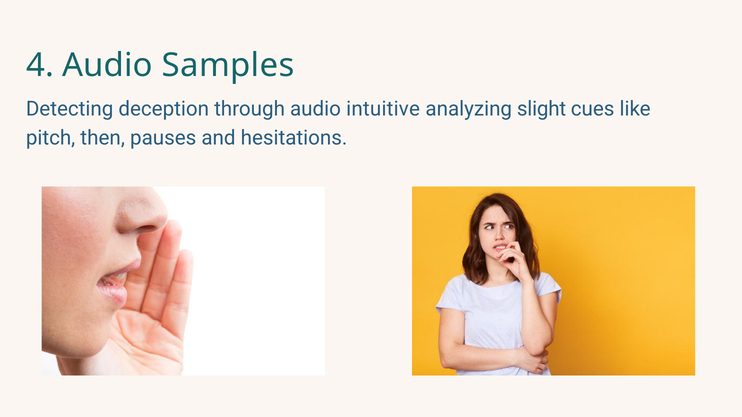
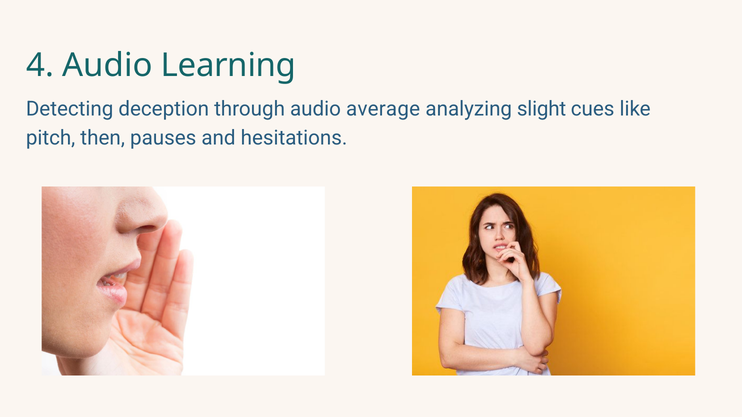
Samples: Samples -> Learning
intuitive: intuitive -> average
